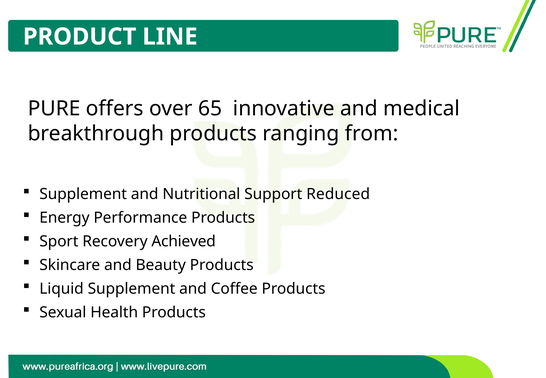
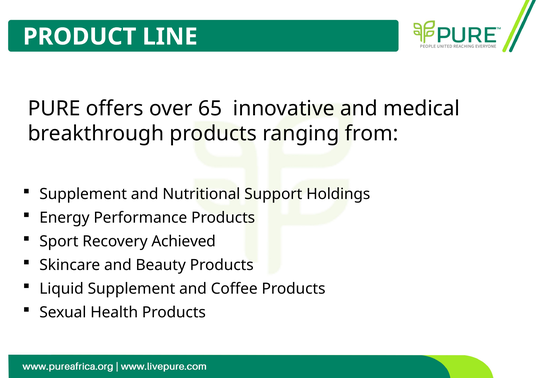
Reduced: Reduced -> Holdings
